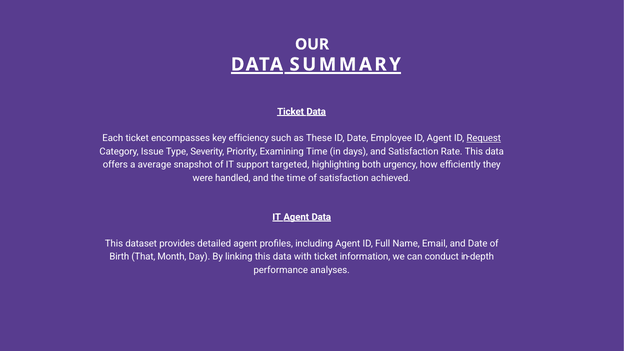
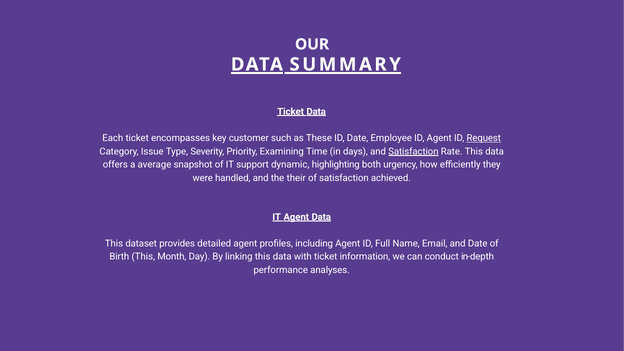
efficiency: efficiency -> customer
Satisfaction at (413, 151) underline: none -> present
targeted: targeted -> dynamic
the time: time -> their
Birth That: That -> This
